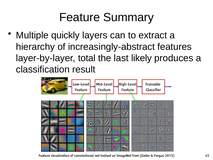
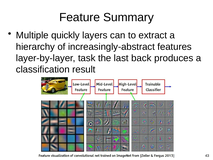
total: total -> task
likely: likely -> back
